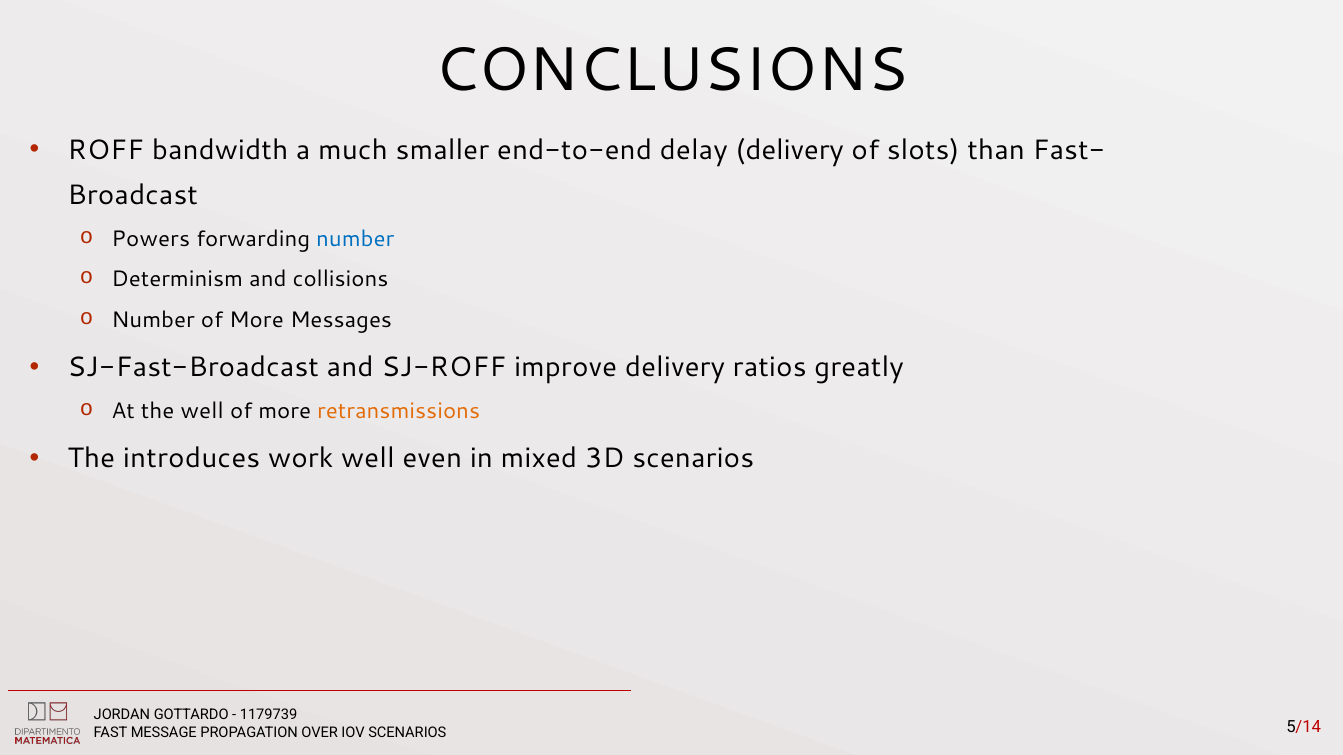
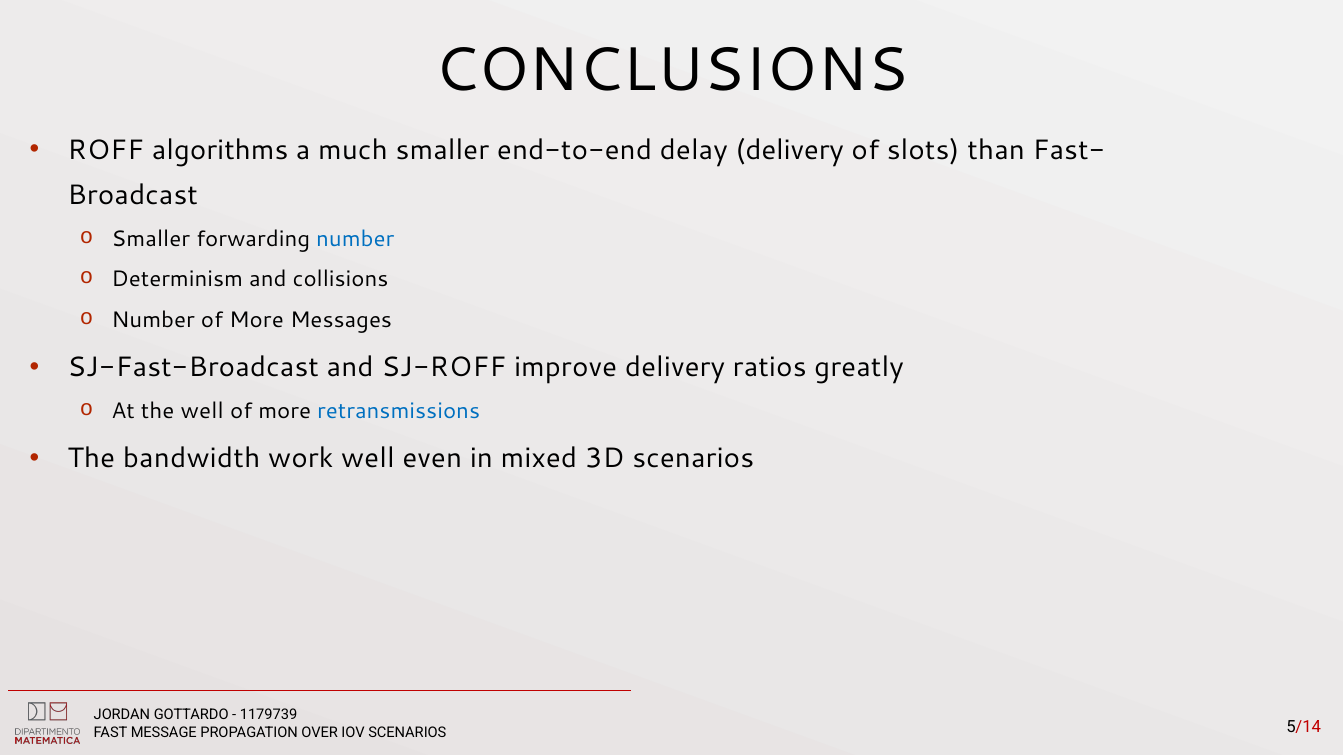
bandwidth: bandwidth -> algorithms
Powers at (151, 239): Powers -> Smaller
retransmissions colour: orange -> blue
introduces: introduces -> bandwidth
